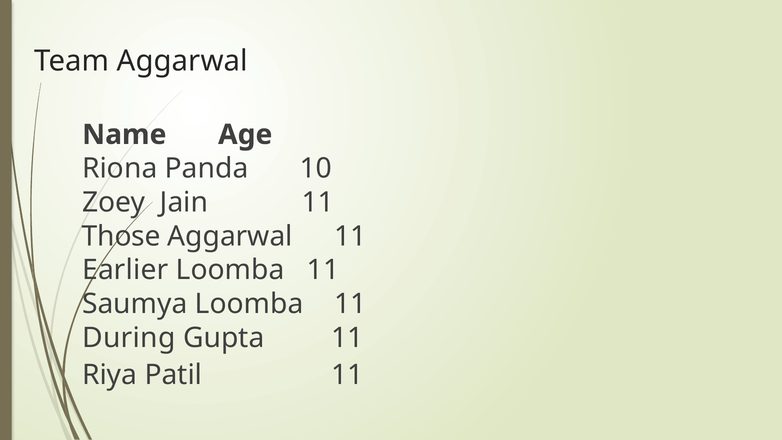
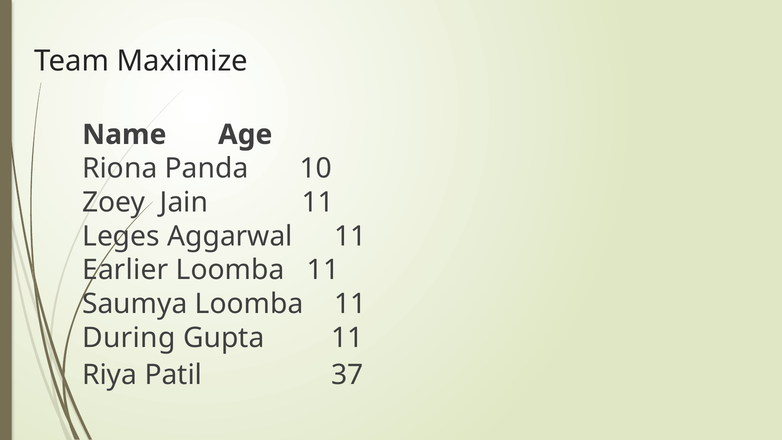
Team Aggarwal: Aggarwal -> Maximize
Those: Those -> Leges
Patil 11: 11 -> 37
